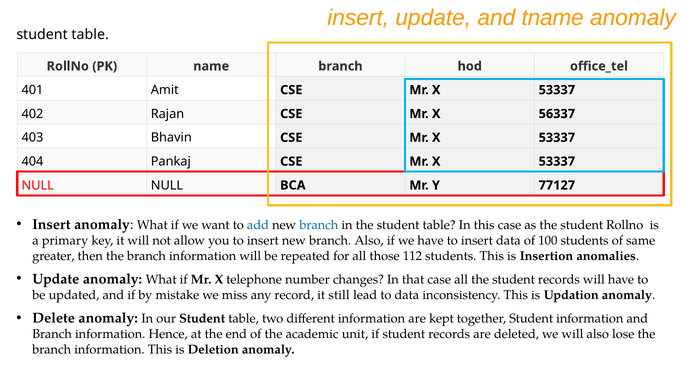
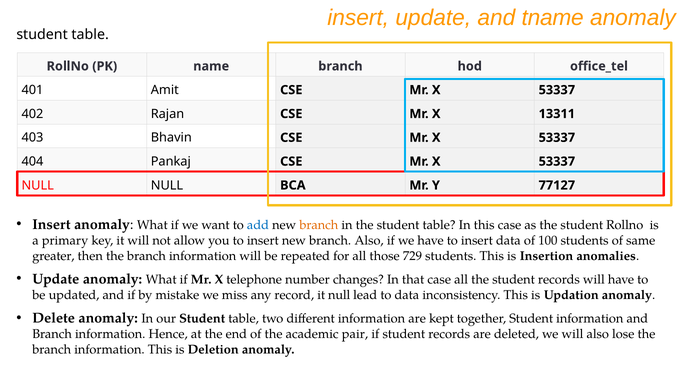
56337: 56337 -> 13311
branch at (319, 225) colour: blue -> orange
112: 112 -> 729
it still: still -> null
unit: unit -> pair
